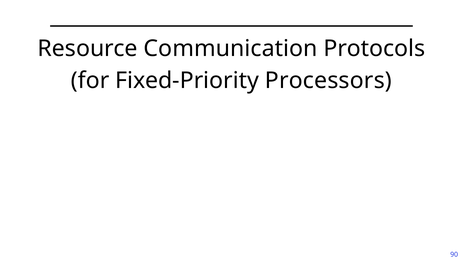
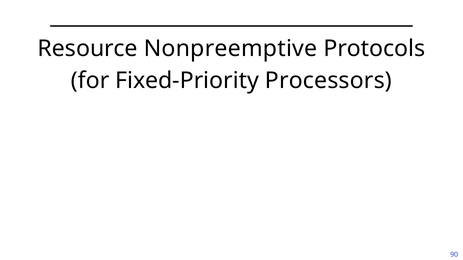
Communication: Communication -> Nonpreemptive
